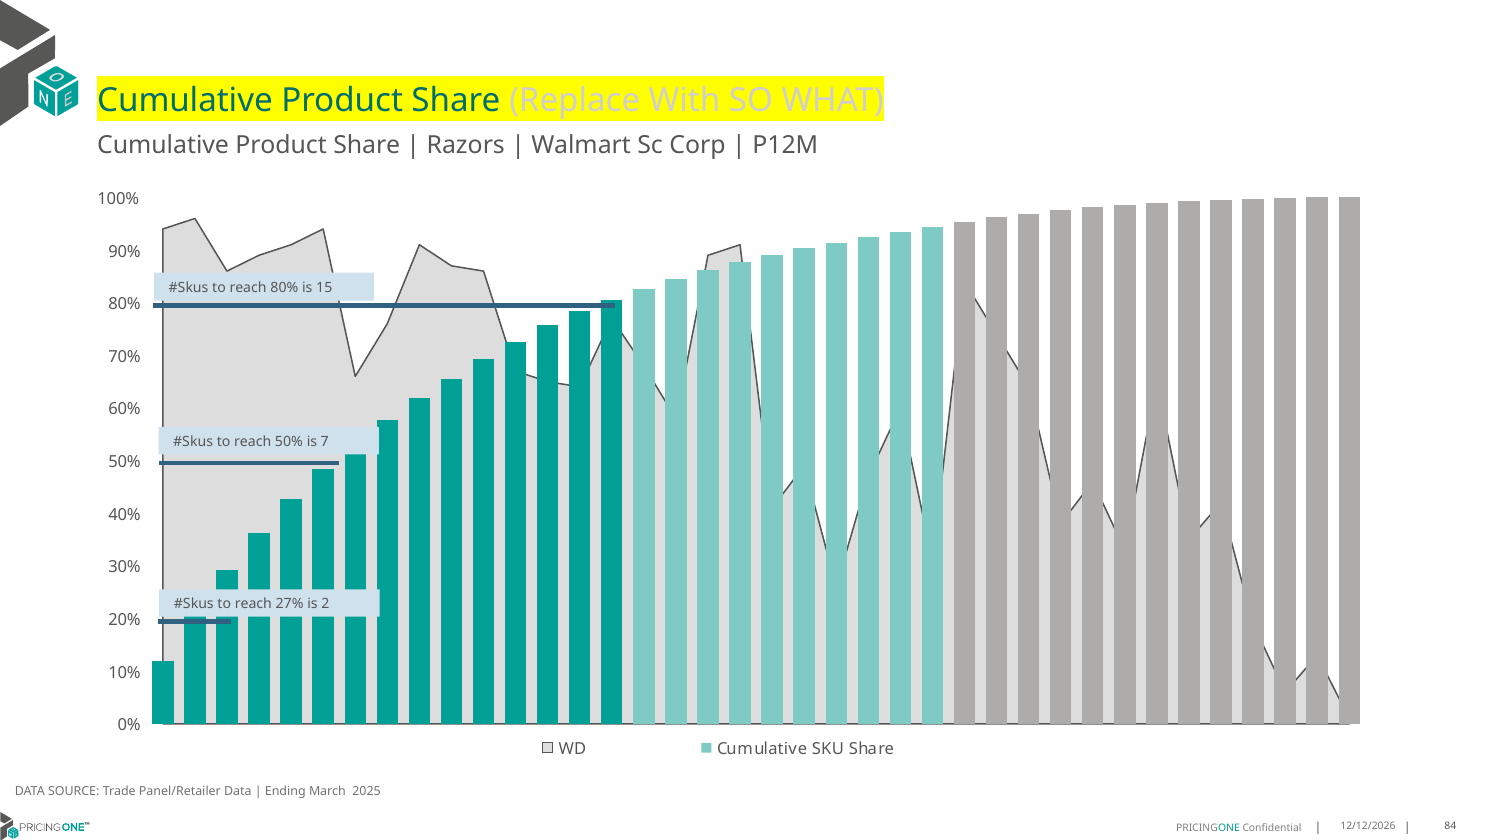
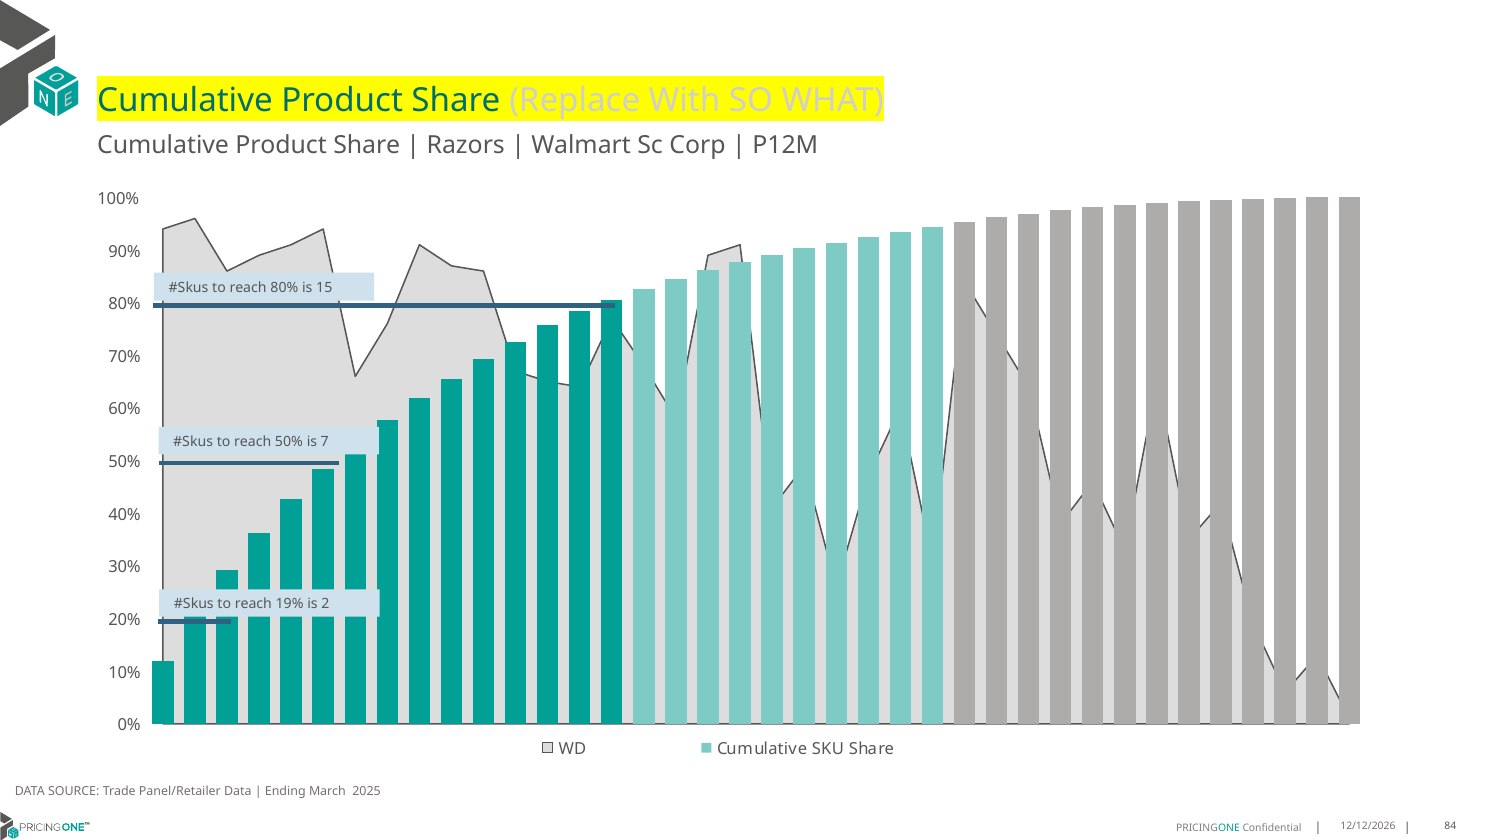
27%: 27% -> 19%
